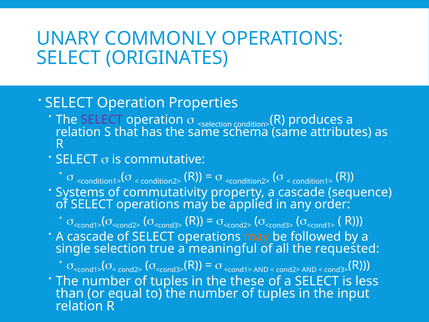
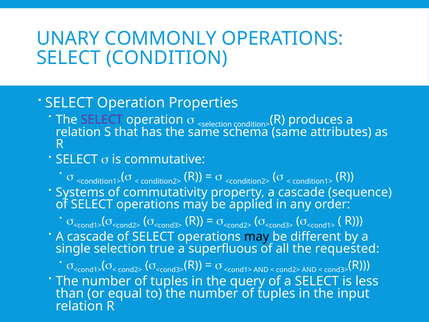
ORIGINATES: ORIGINATES -> CONDITION
may at (257, 236) colour: orange -> black
followed: followed -> different
meaningful: meaningful -> superfluous
these: these -> query
